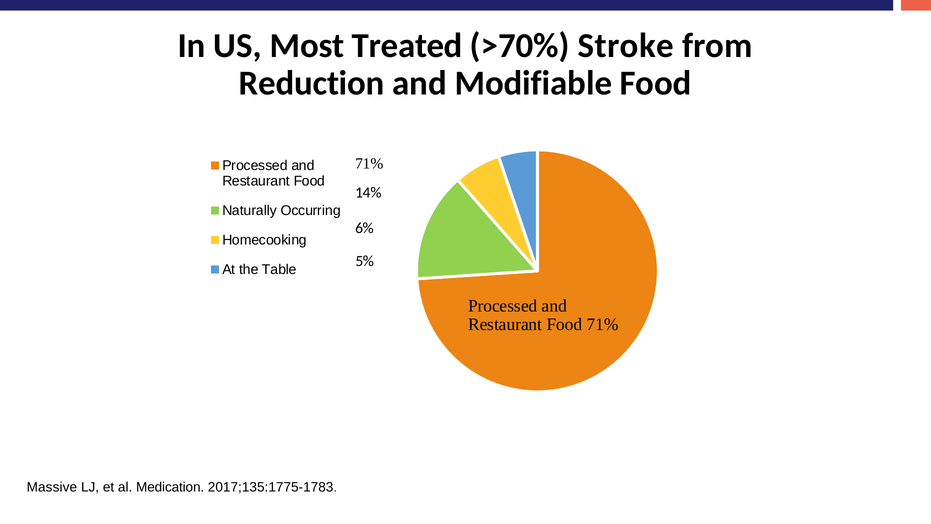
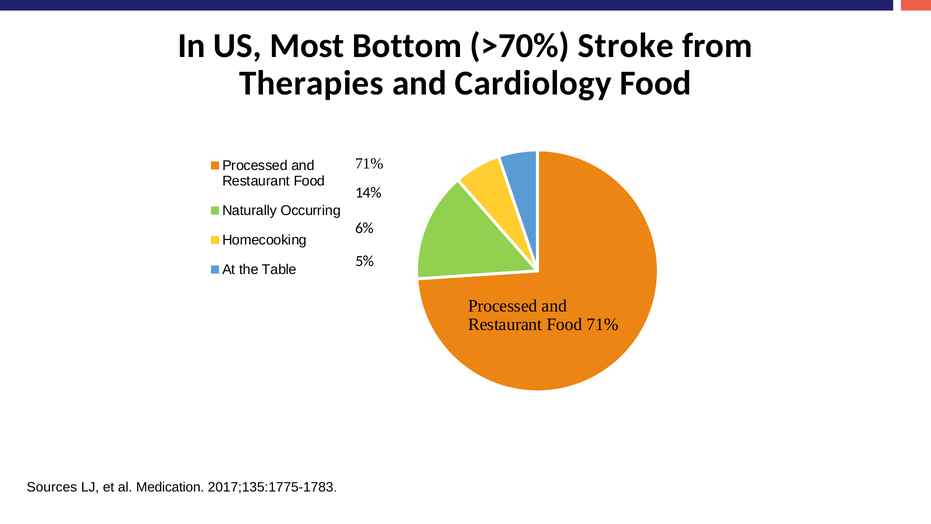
Treated: Treated -> Bottom
Reduction: Reduction -> Therapies
Modifiable: Modifiable -> Cardiology
Massive: Massive -> Sources
